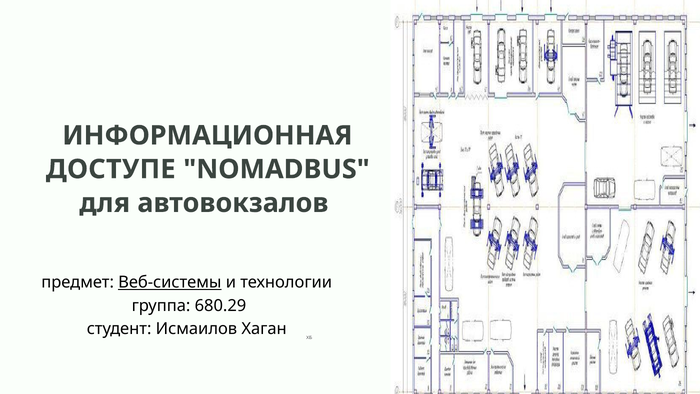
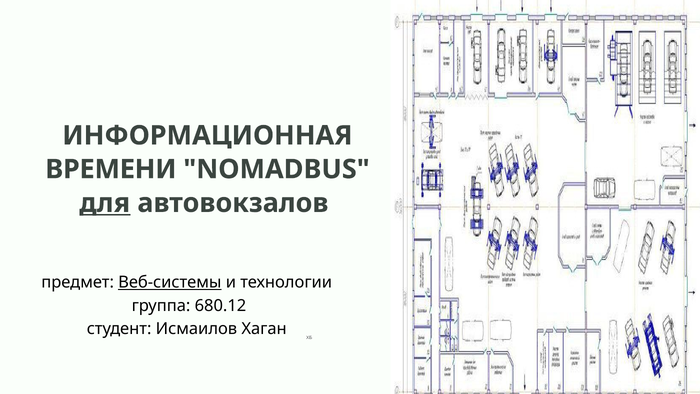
ДОСТУПЕ: ДОСТУПЕ -> ВРЕМЕНИ
для underline: none -> present
680.29: 680.29 -> 680.12
